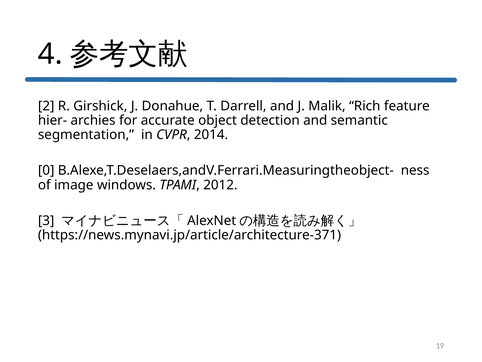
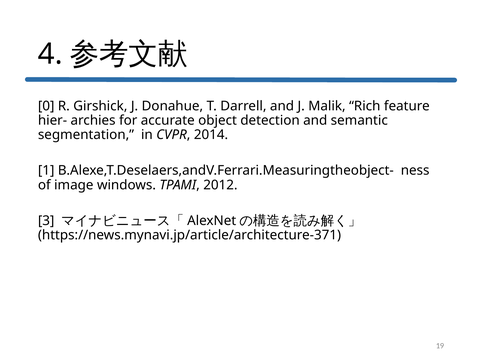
2: 2 -> 0
0: 0 -> 1
